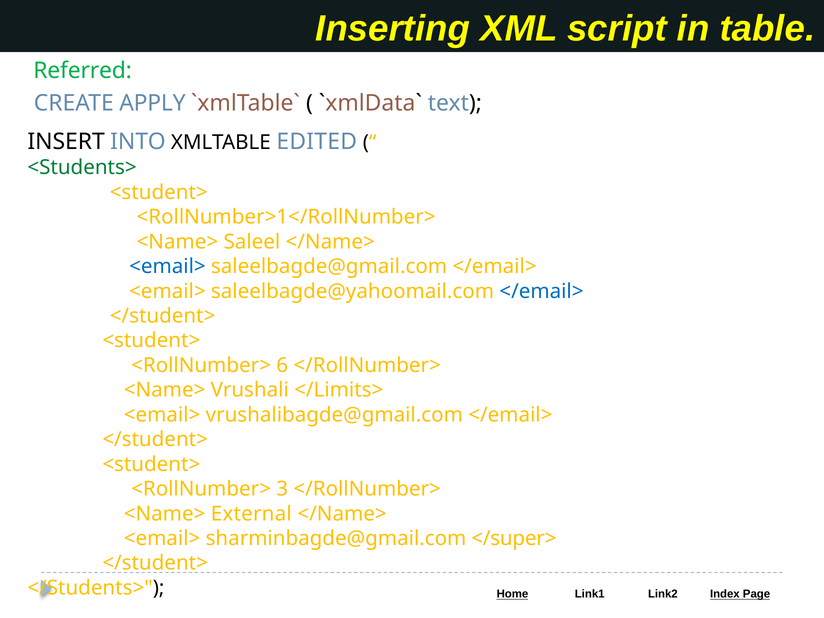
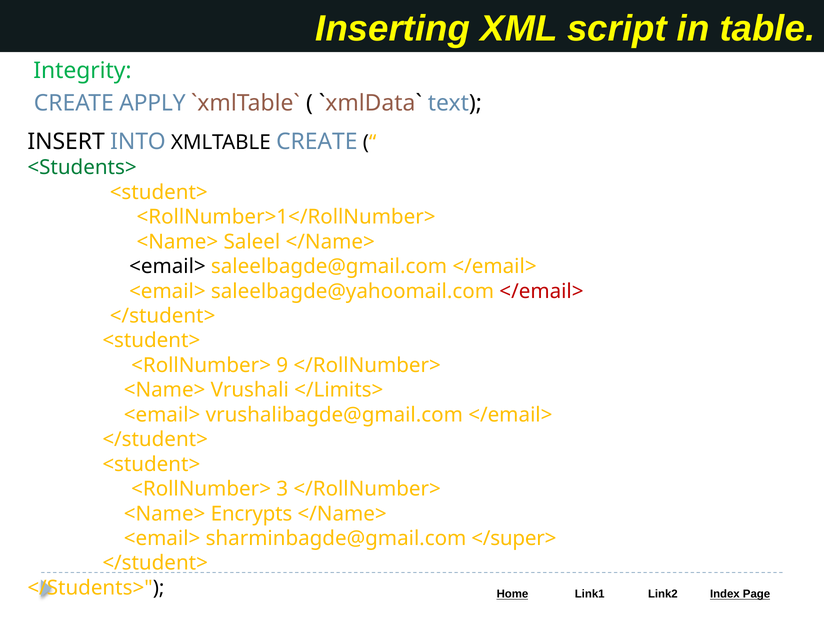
Referred: Referred -> Integrity
XMLTABLE EDITED: EDITED -> CREATE
<email> at (167, 267) colour: blue -> black
</email> at (541, 291) colour: blue -> red
6: 6 -> 9
External: External -> Encrypts
